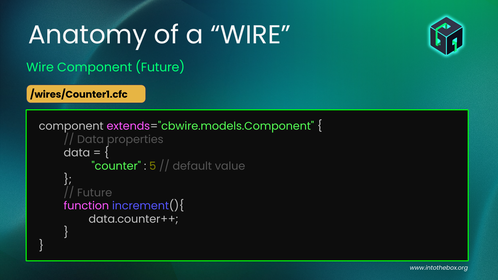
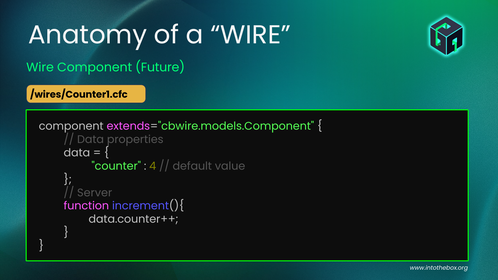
5: 5 -> 4
Future at (95, 193): Future -> Server
